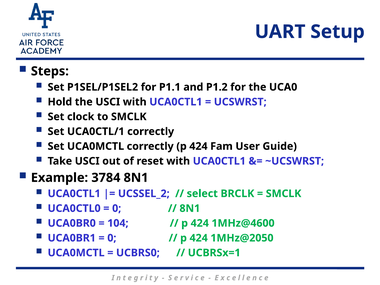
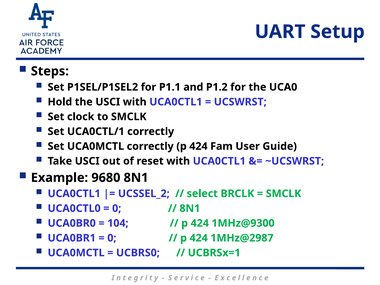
3784: 3784 -> 9680
1MHz@4600: 1MHz@4600 -> 1MHz@9300
1MHz@2050: 1MHz@2050 -> 1MHz@2987
